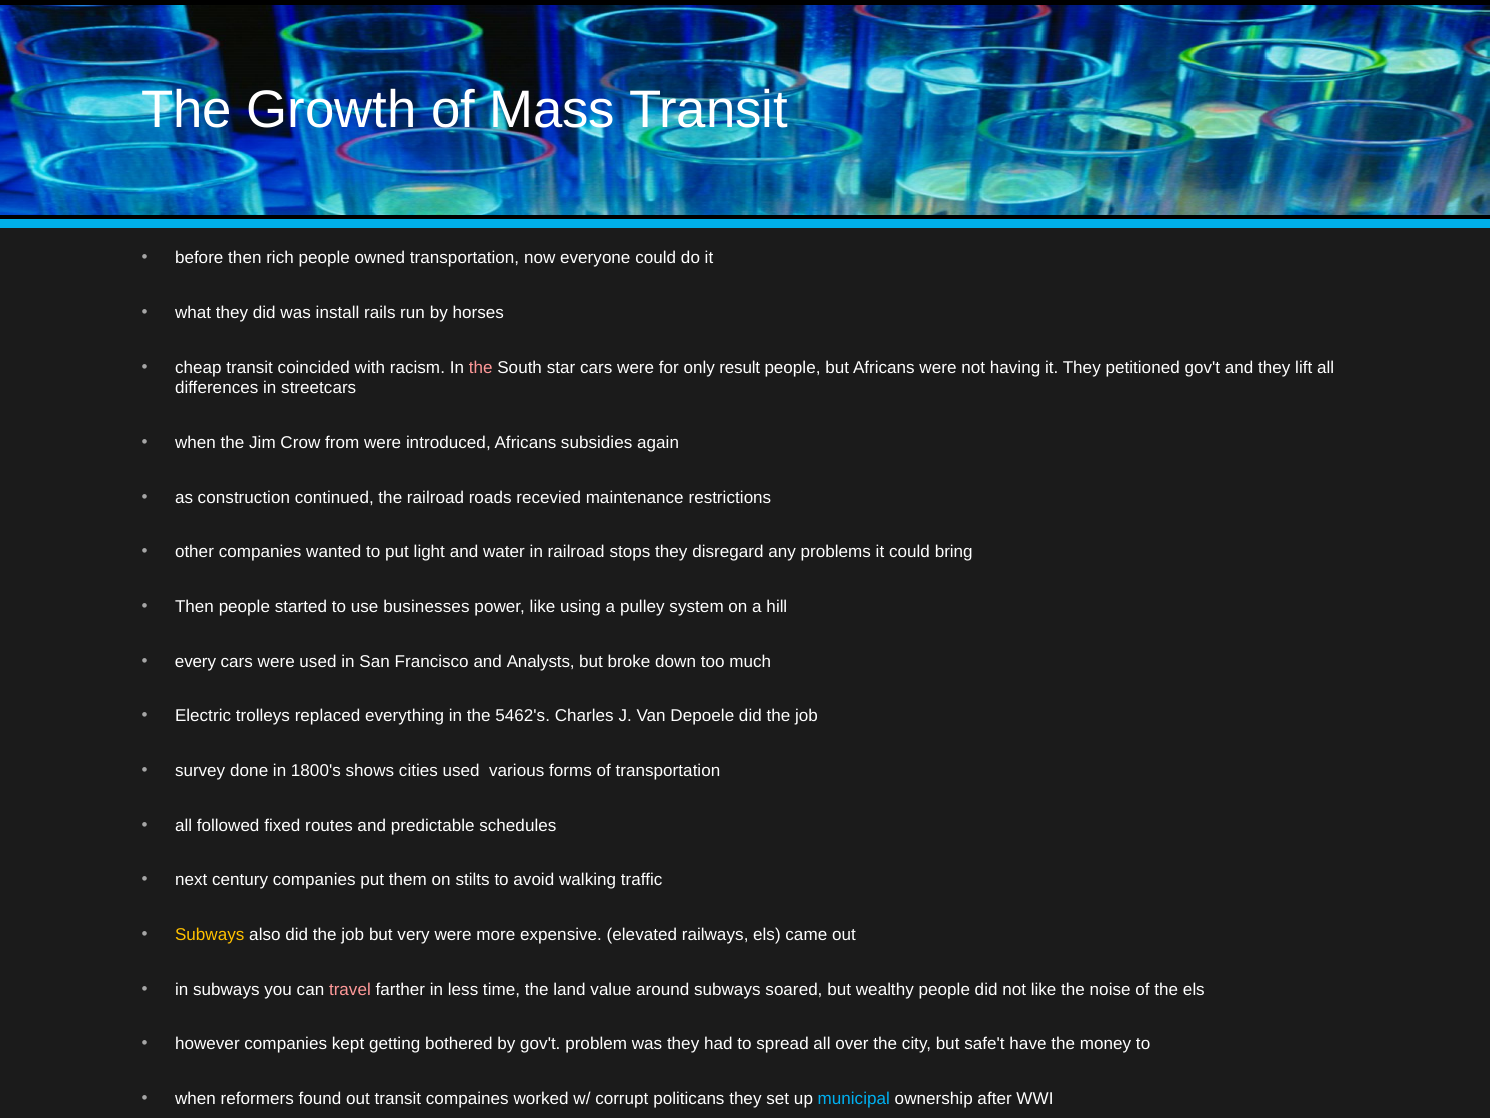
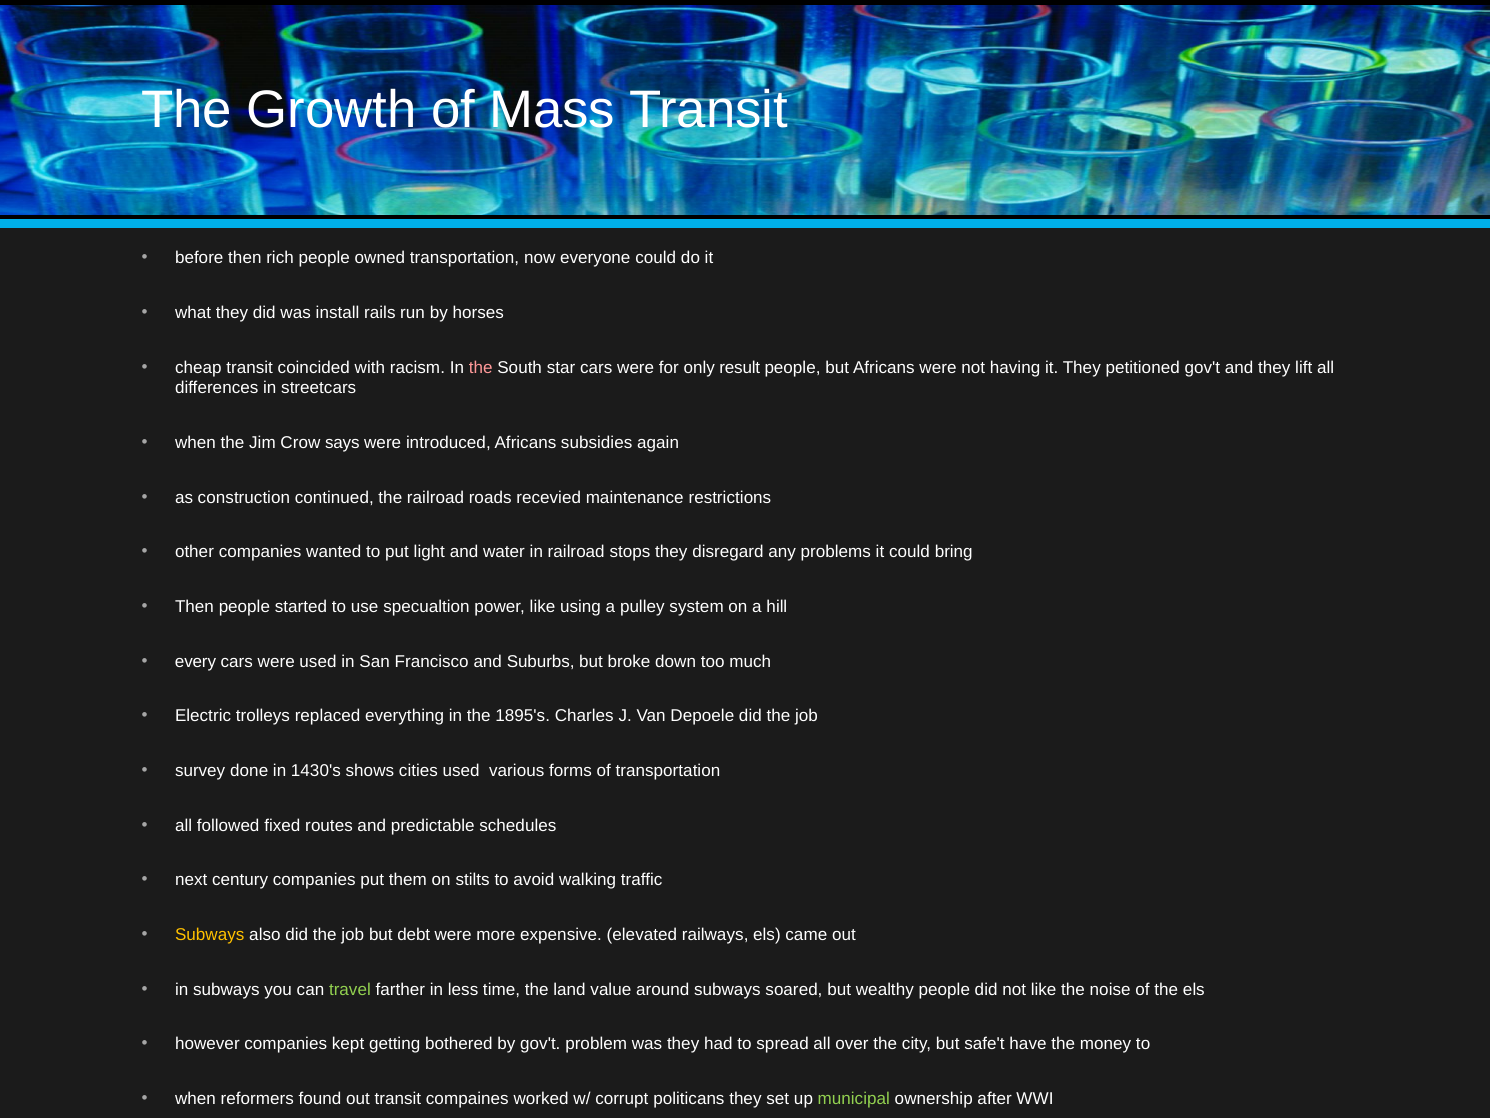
from: from -> says
businesses: businesses -> specualtion
Analysts: Analysts -> Suburbs
5462's: 5462's -> 1895's
1800's: 1800's -> 1430's
very: very -> debt
travel colour: pink -> light green
municipal colour: light blue -> light green
